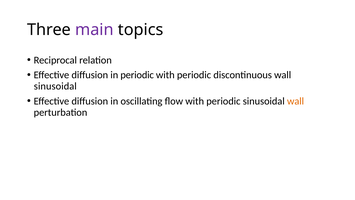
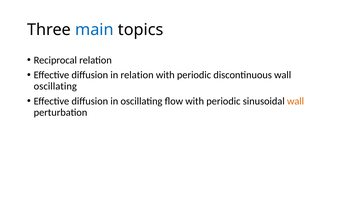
main colour: purple -> blue
in periodic: periodic -> relation
sinusoidal at (55, 86): sinusoidal -> oscillating
